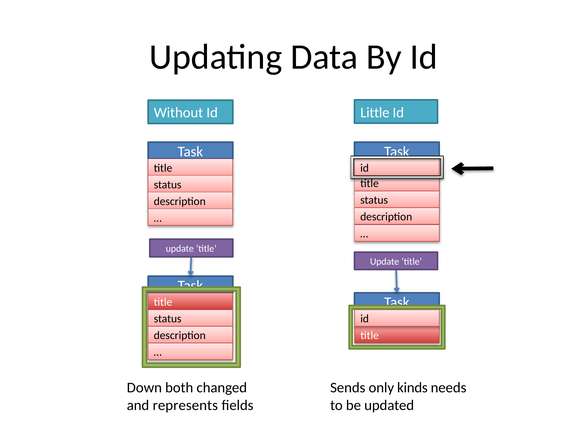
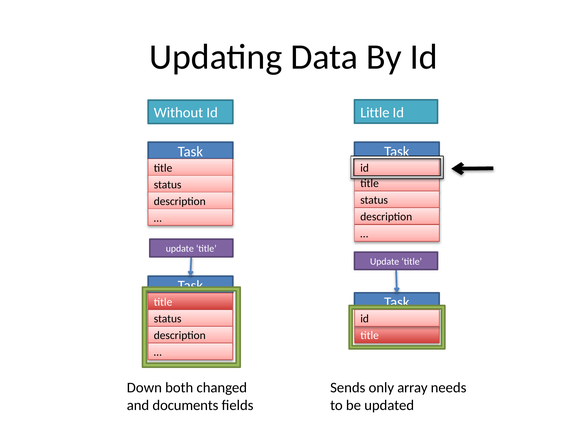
kinds: kinds -> array
represents: represents -> documents
